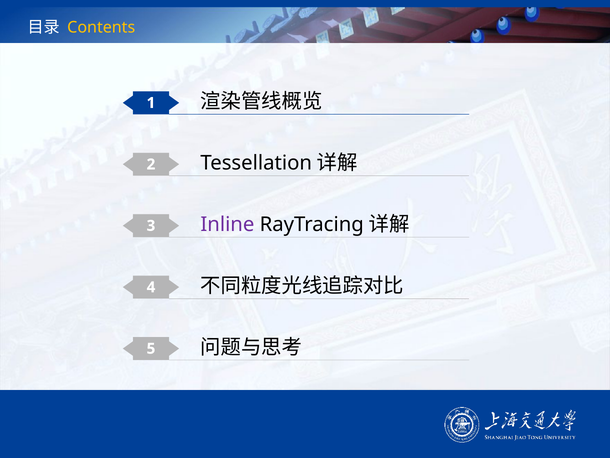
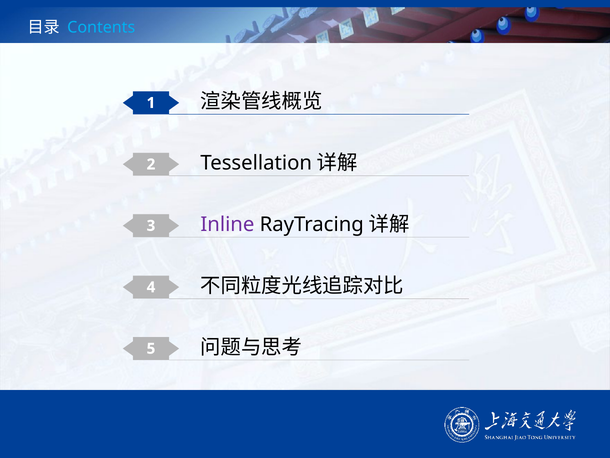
Contents colour: yellow -> light blue
